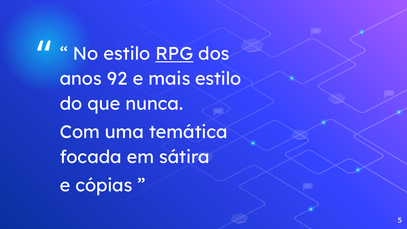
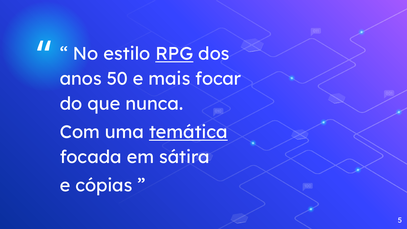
92: 92 -> 50
mais estilo: estilo -> focar
temática underline: none -> present
